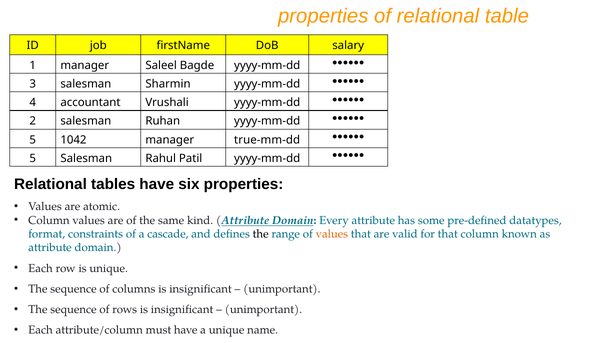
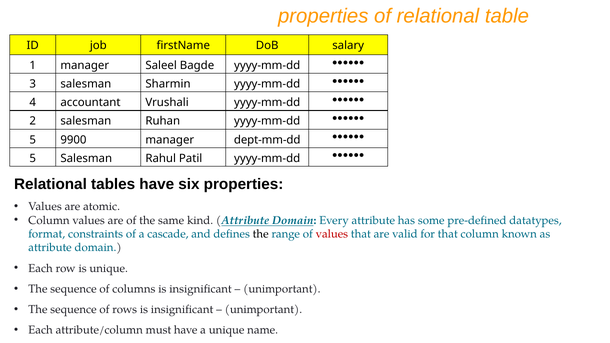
1042: 1042 -> 9900
true-mm-dd: true-mm-dd -> dept-mm-dd
values at (332, 234) colour: orange -> red
